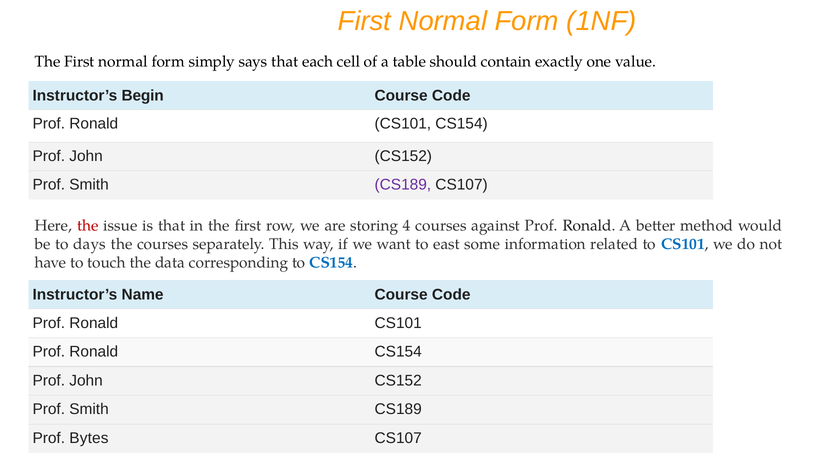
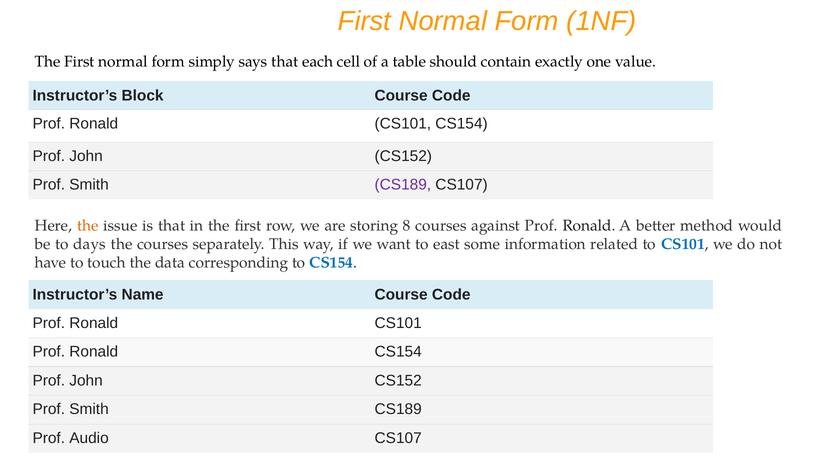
Begin: Begin -> Block
the at (88, 225) colour: red -> orange
4: 4 -> 8
Bytes: Bytes -> Audio
